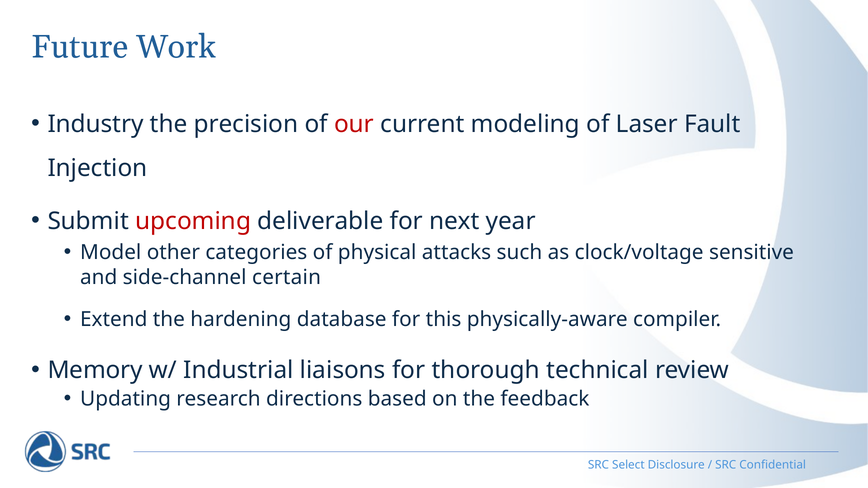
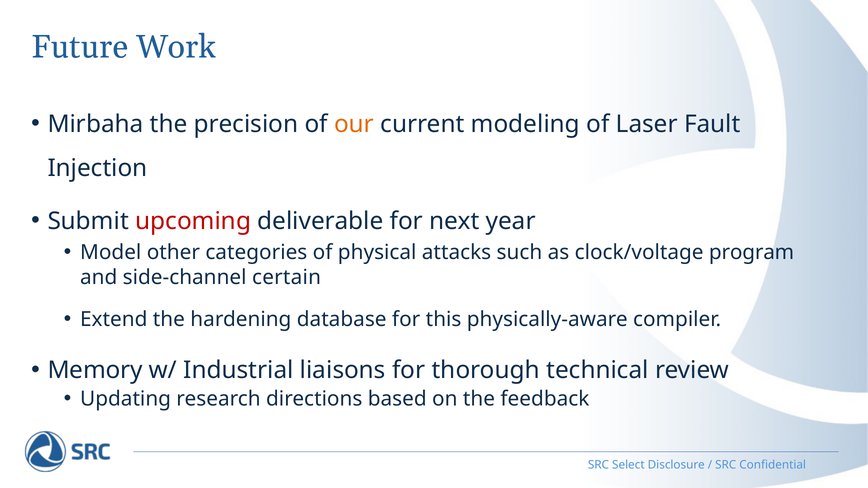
Industry: Industry -> Mirbaha
our colour: red -> orange
sensitive: sensitive -> program
